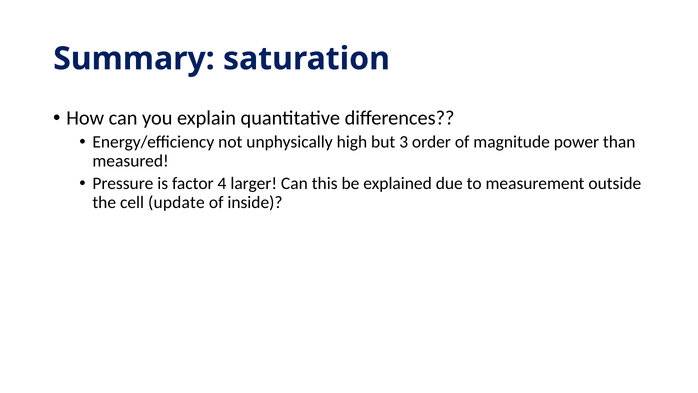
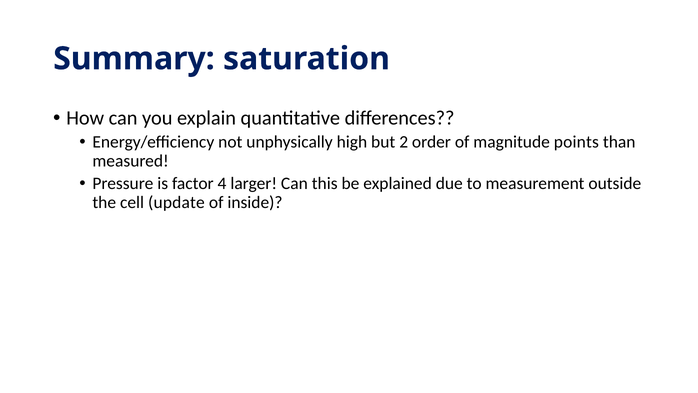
3: 3 -> 2
power: power -> points
